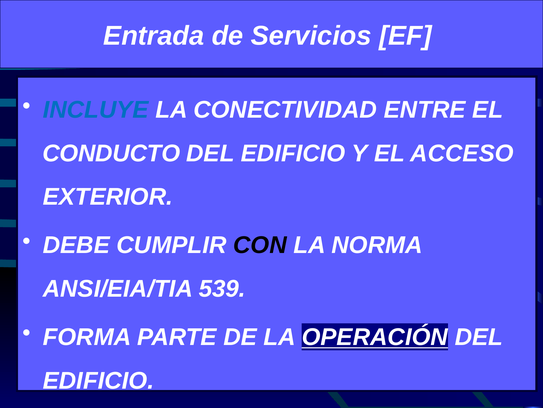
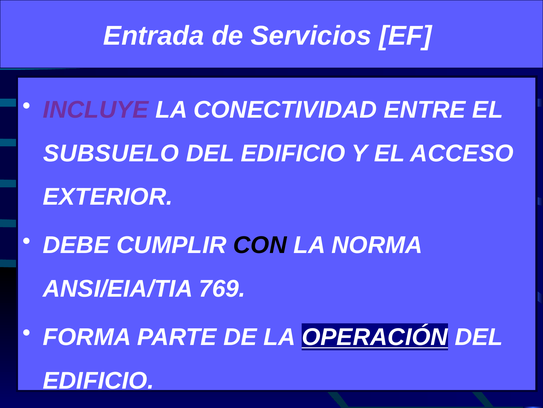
INCLUYE colour: blue -> purple
CONDUCTO: CONDUCTO -> SUBSUELO
539: 539 -> 769
